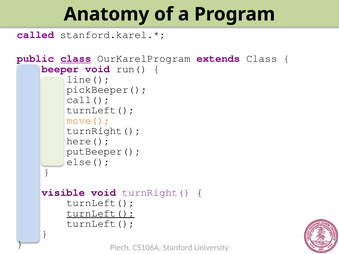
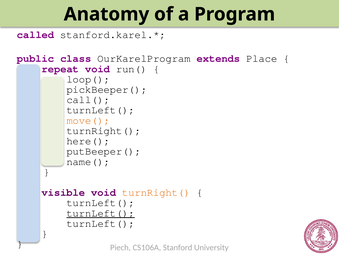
class at (76, 59) underline: present -> none
extends Class: Class -> Place
beeper: beeper -> repeat
line(: line( -> loop(
else(: else( -> name(
turnRight( at (156, 193) colour: purple -> orange
